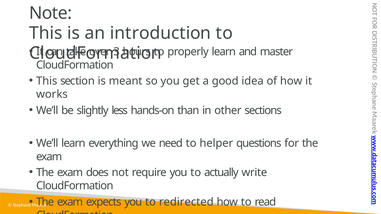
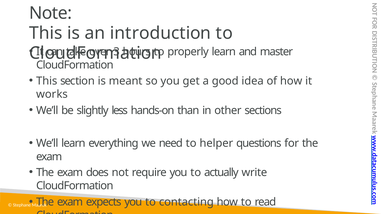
redirected: redirected -> contacting
